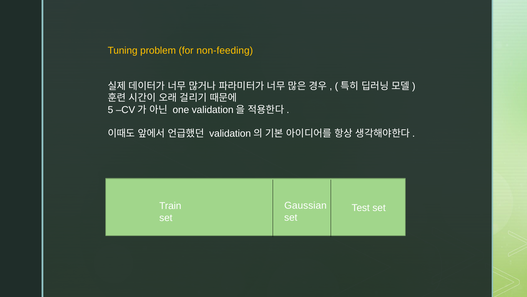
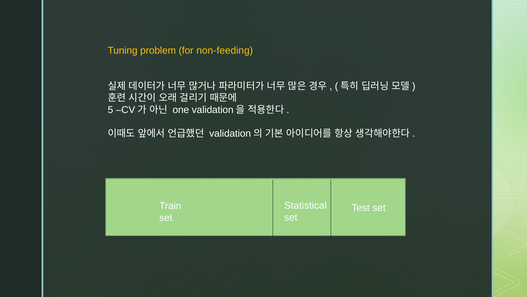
Gaussian: Gaussian -> Statistical
